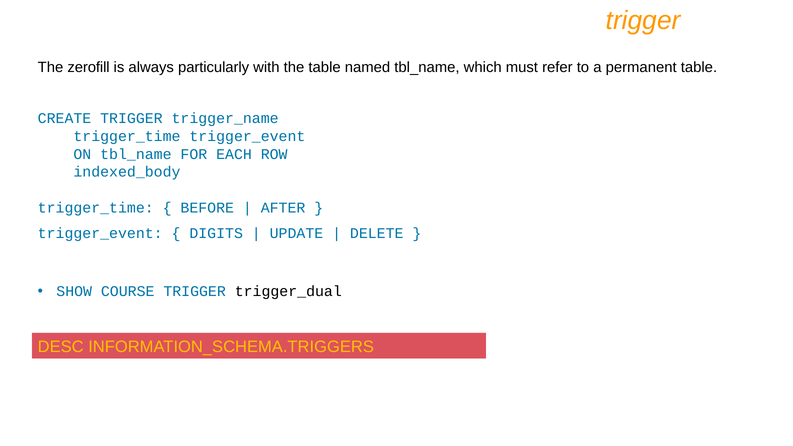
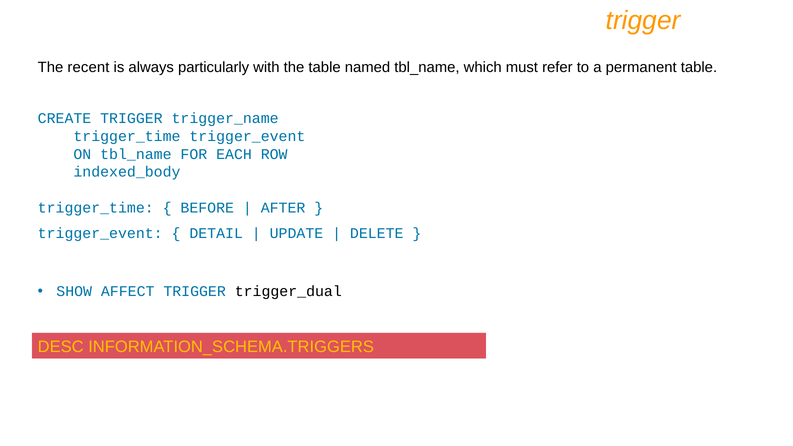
zerofill: zerofill -> recent
DIGITS: DIGITS -> DETAIL
COURSE: COURSE -> AFFECT
